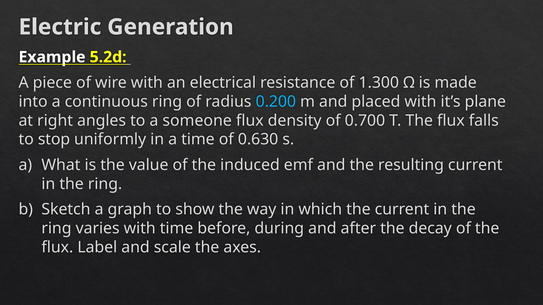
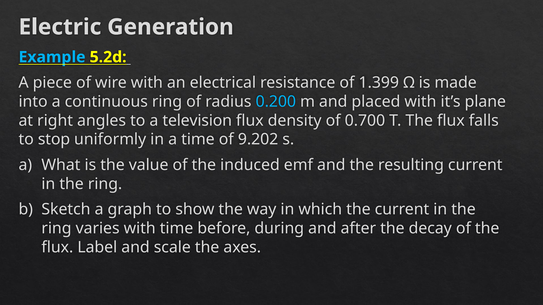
Example colour: white -> light blue
1.300: 1.300 -> 1.399
someone: someone -> television
0.630: 0.630 -> 9.202
